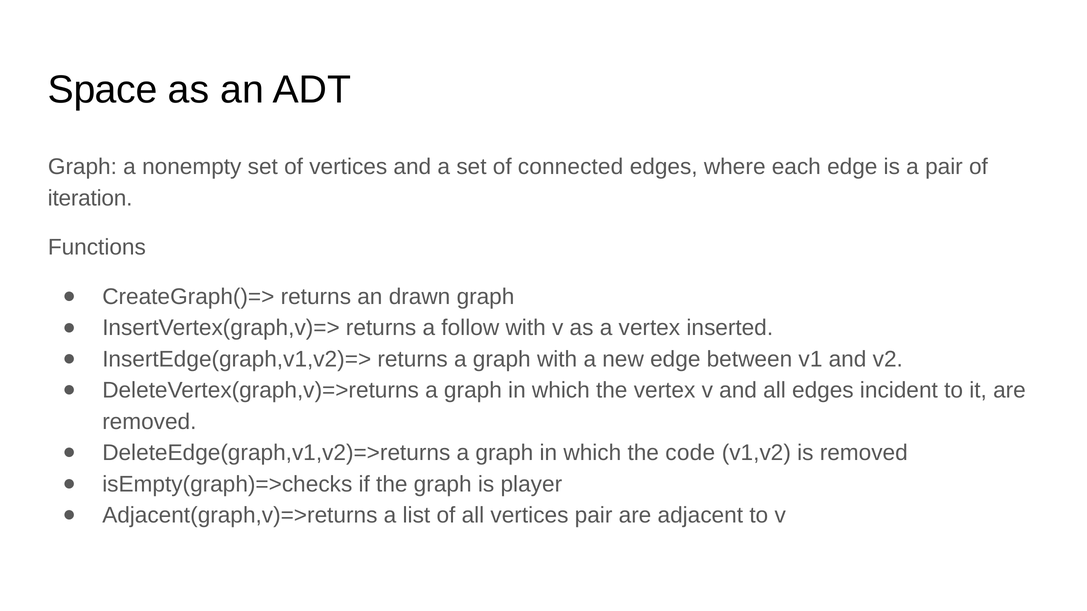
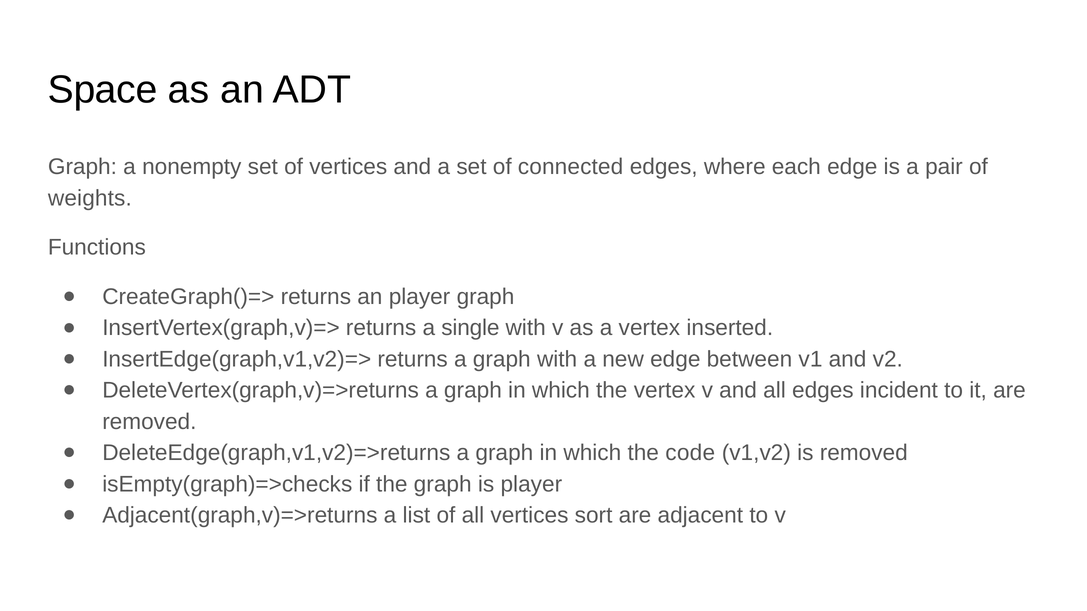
iteration: iteration -> weights
an drawn: drawn -> player
follow: follow -> single
vertices pair: pair -> sort
